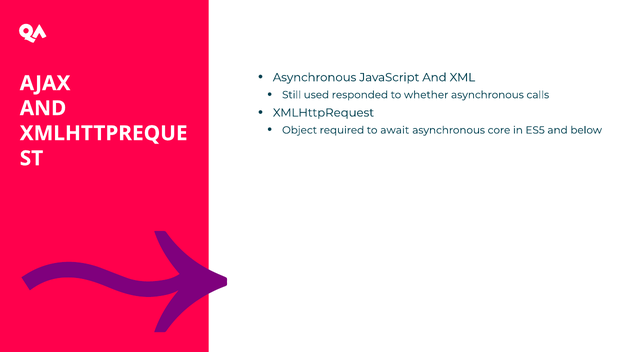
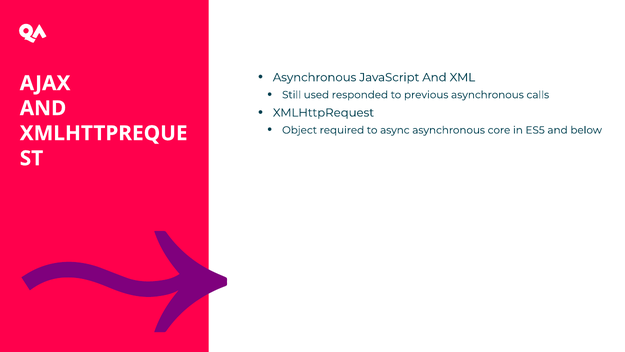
whether: whether -> previous
await: await -> async
